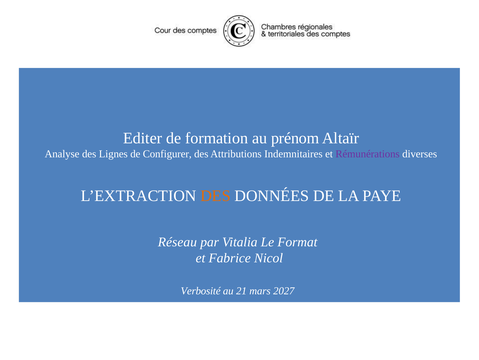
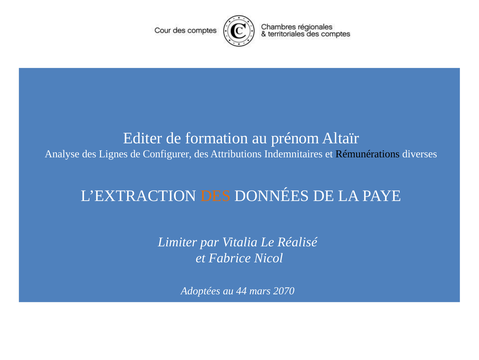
Rémunérations colour: purple -> black
Réseau: Réseau -> Limiter
Format: Format -> Réalisé
Verbosité: Verbosité -> Adoptées
21: 21 -> 44
2027: 2027 -> 2070
